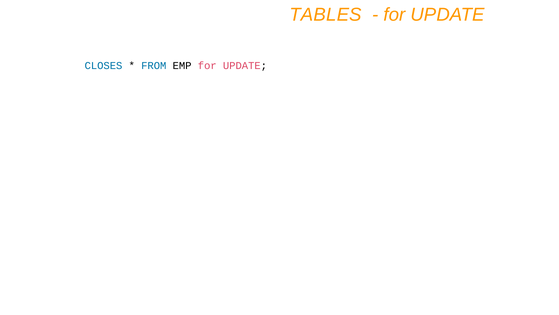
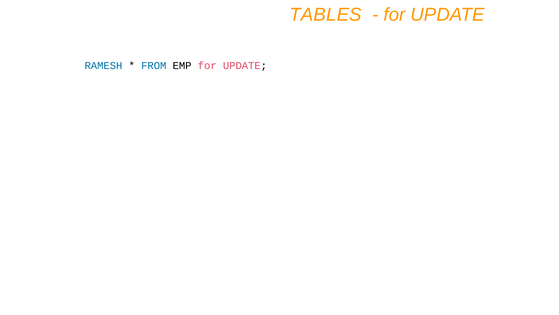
CLOSES: CLOSES -> RAMESH
